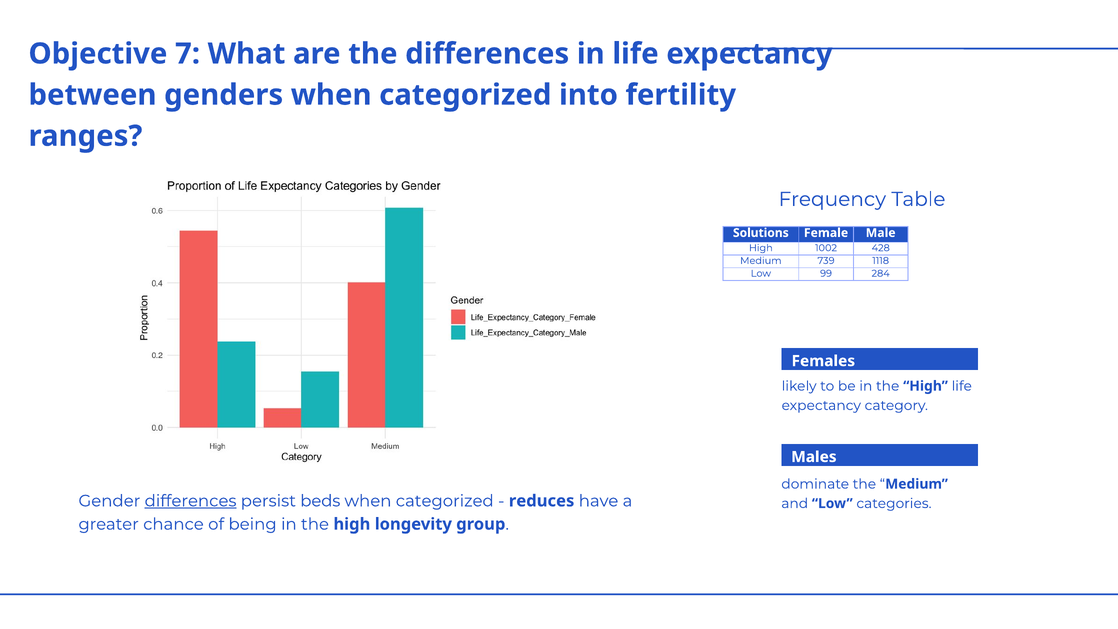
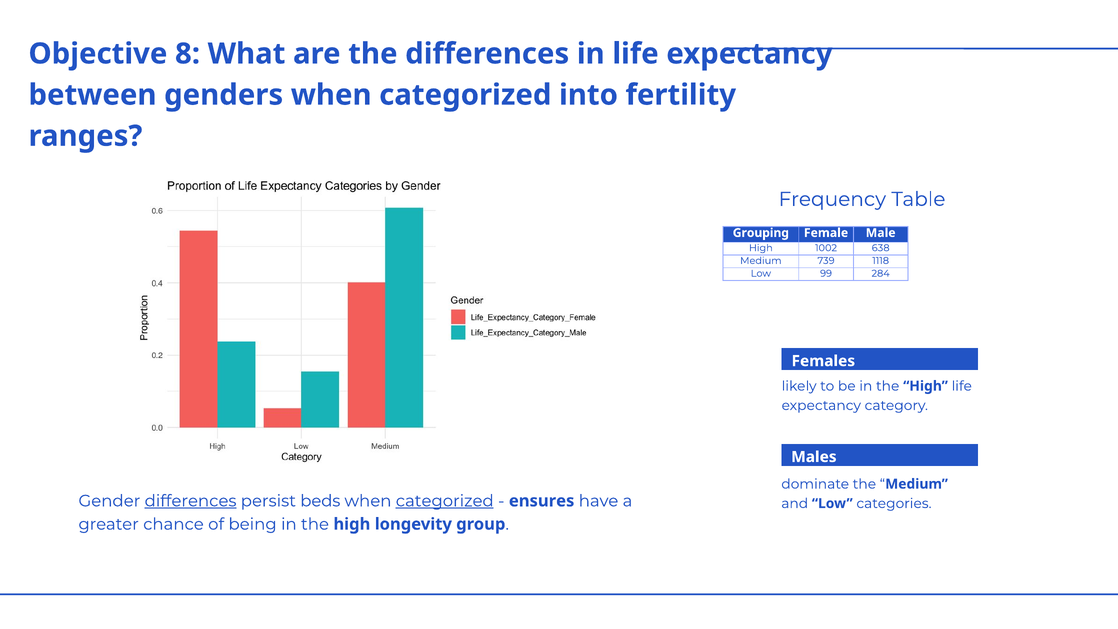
7: 7 -> 8
Solutions: Solutions -> Grouping
428: 428 -> 638
categorized at (445, 501) underline: none -> present
reduces: reduces -> ensures
